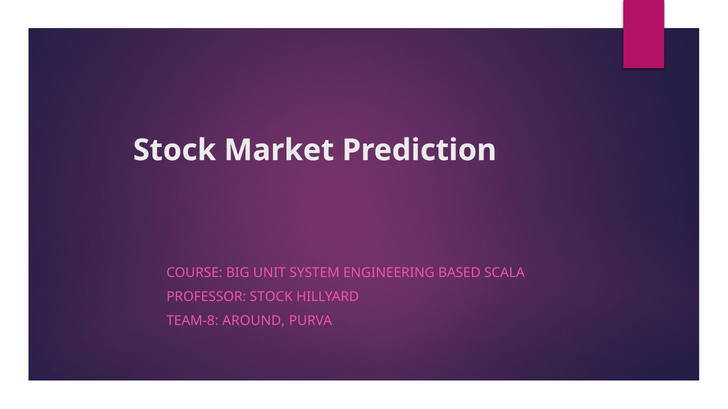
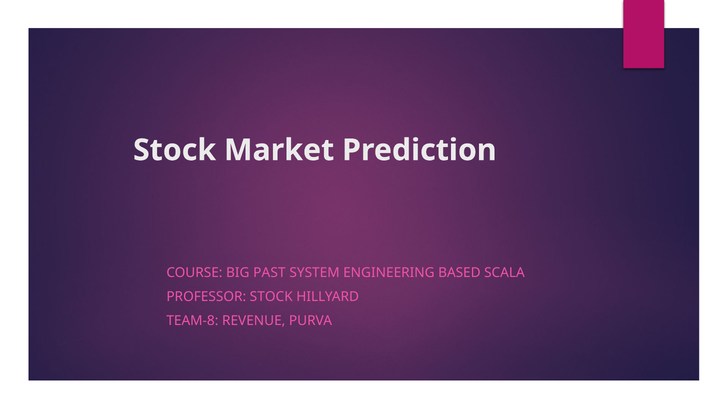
UNIT: UNIT -> PAST
AROUND: AROUND -> REVENUE
